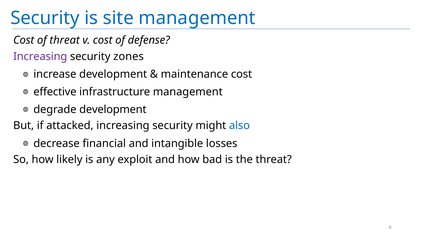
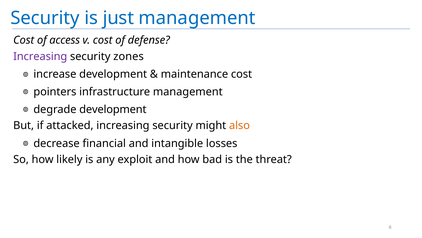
site: site -> just
of threat: threat -> access
effective: effective -> pointers
also colour: blue -> orange
